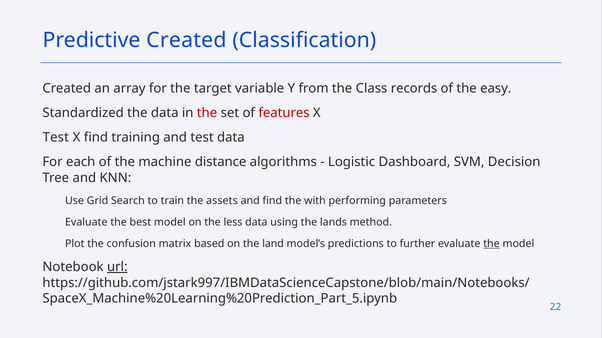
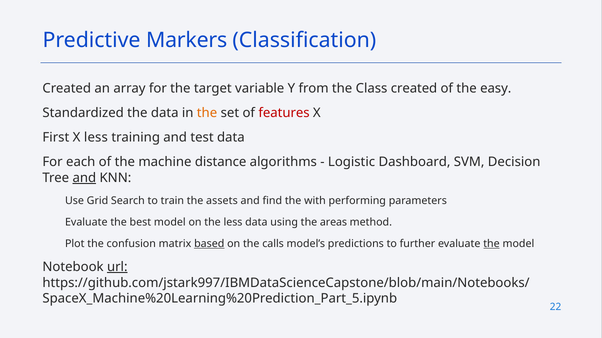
Predictive Created: Created -> Markers
Class records: records -> created
the at (207, 113) colour: red -> orange
Test at (56, 138): Test -> First
X find: find -> less
and at (84, 178) underline: none -> present
lands: lands -> areas
based underline: none -> present
land: land -> calls
